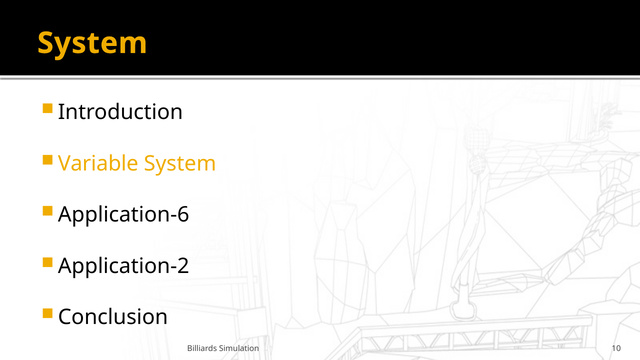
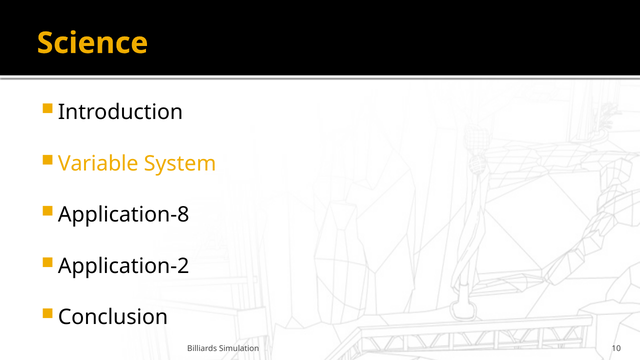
System at (92, 43): System -> Science
Application-6: Application-6 -> Application-8
